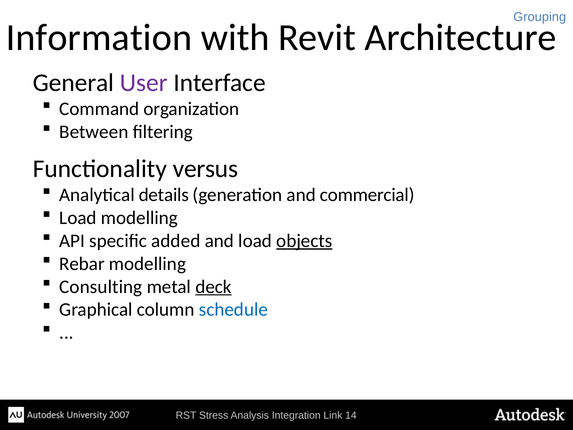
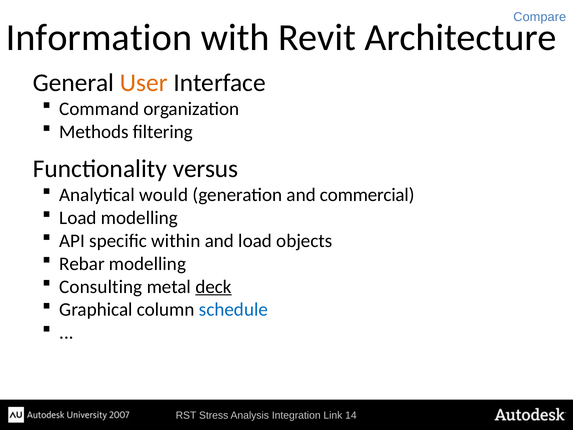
Grouping: Grouping -> Compare
User colour: purple -> orange
Between: Between -> Methods
details: details -> would
added: added -> within
objects underline: present -> none
